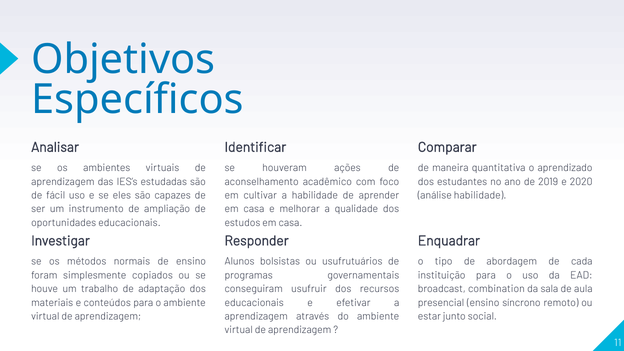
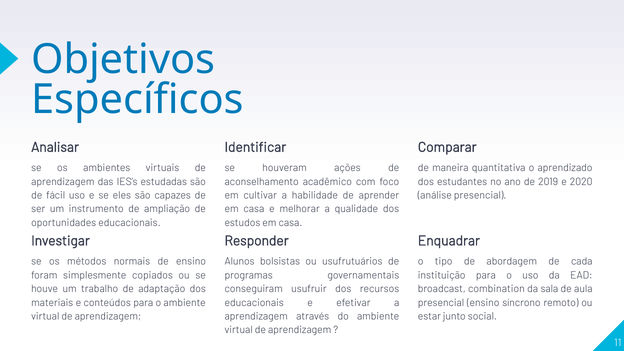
análise habilidade: habilidade -> presencial
